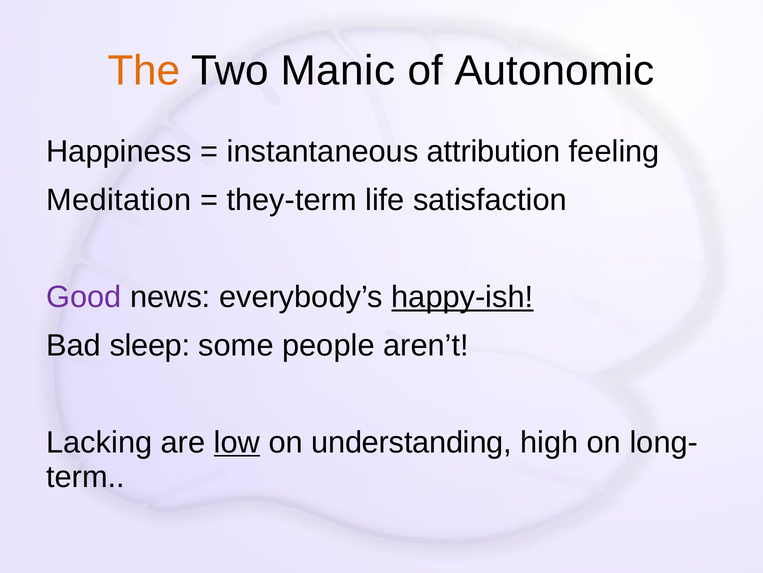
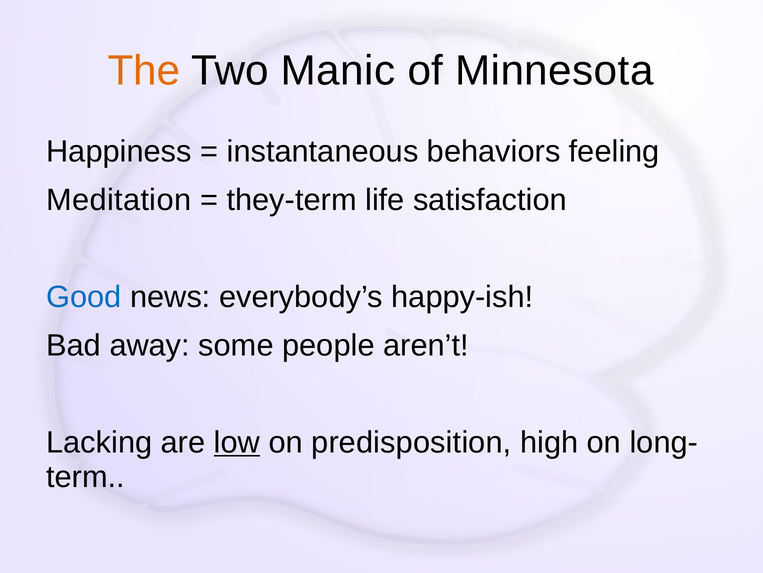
Autonomic: Autonomic -> Minnesota
attribution: attribution -> behaviors
Good colour: purple -> blue
happy-ish underline: present -> none
sleep: sleep -> away
understanding: understanding -> predisposition
